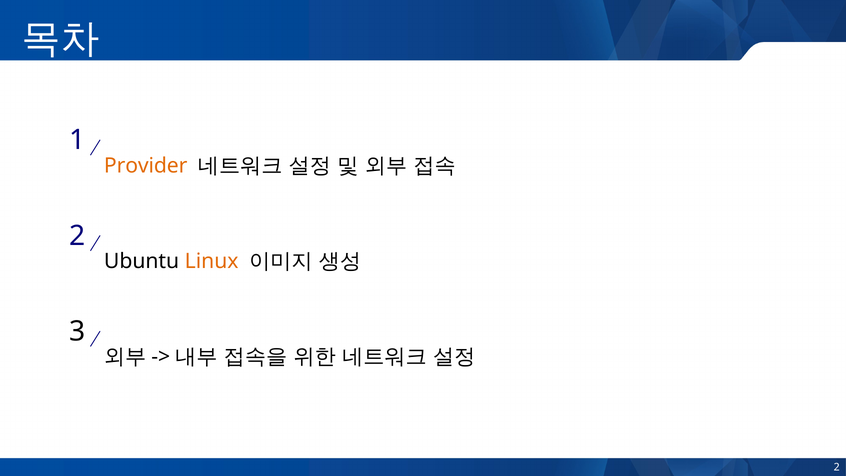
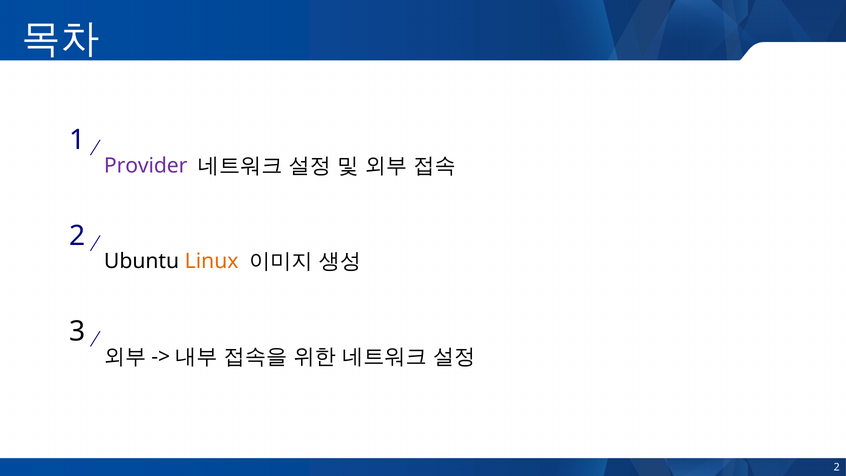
Provider colour: orange -> purple
